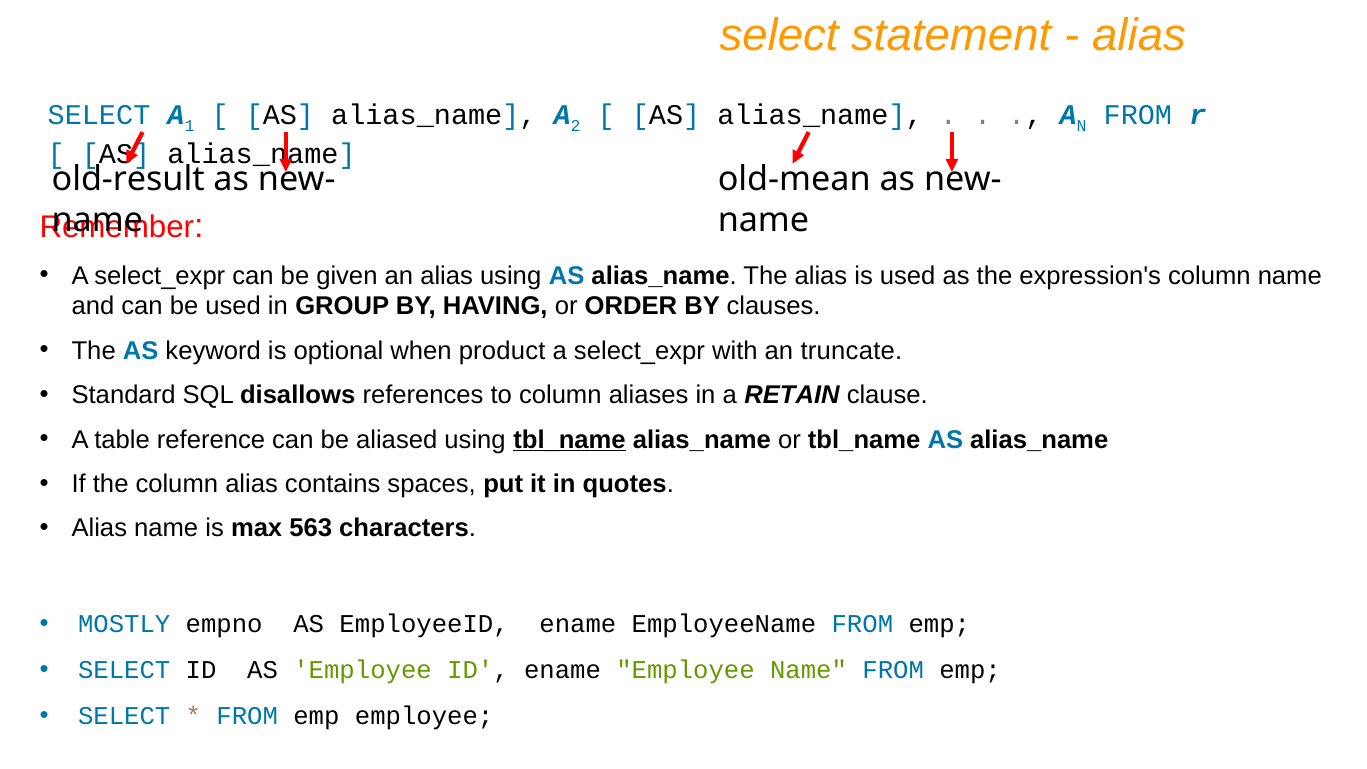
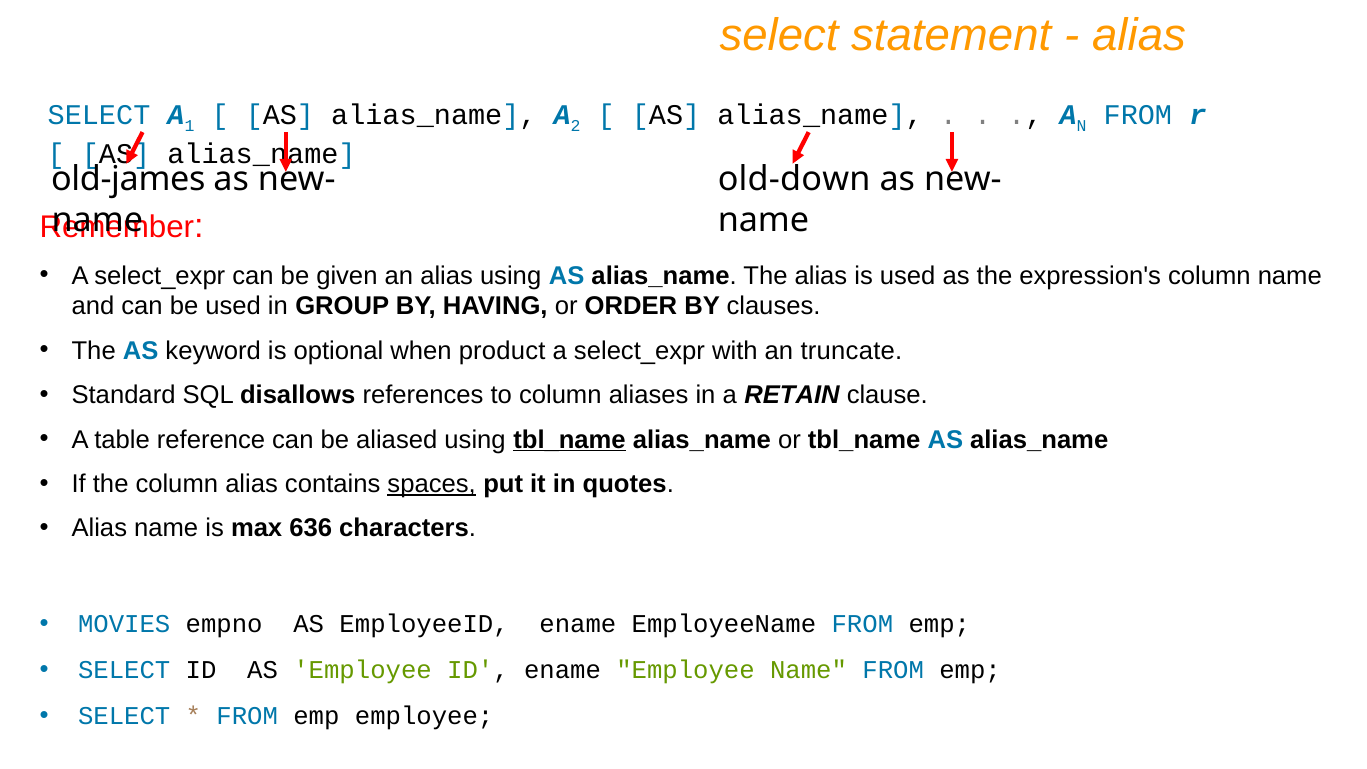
old-result: old-result -> old-james
old-mean: old-mean -> old-down
spaces underline: none -> present
563: 563 -> 636
MOSTLY: MOSTLY -> MOVIES
